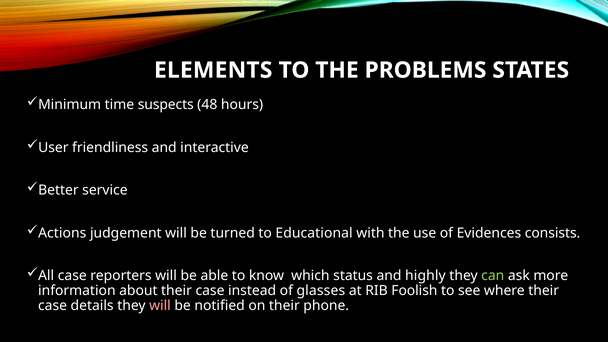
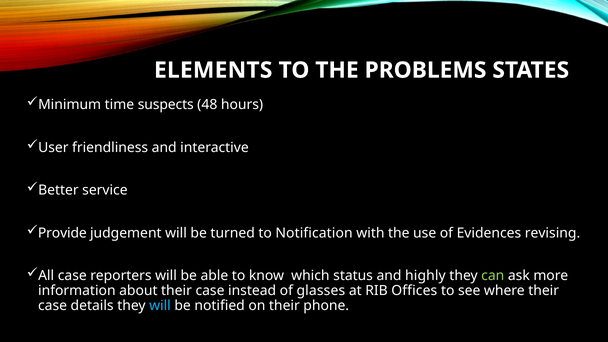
Actions: Actions -> Provide
Educational: Educational -> Notification
consists: consists -> revising
Foolish: Foolish -> Offices
will at (160, 306) colour: pink -> light blue
